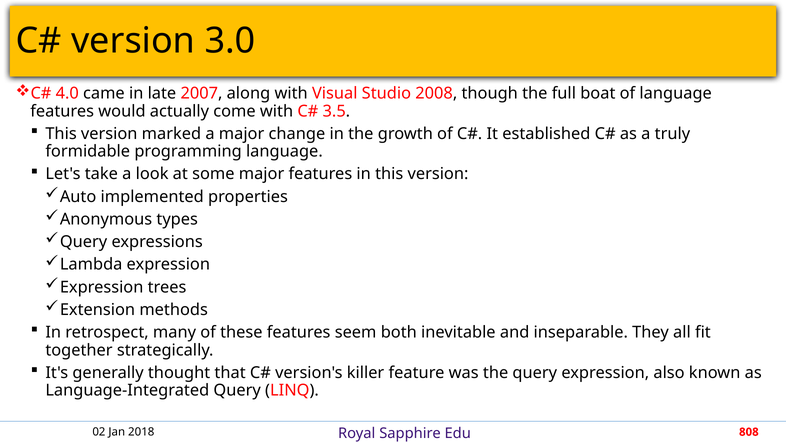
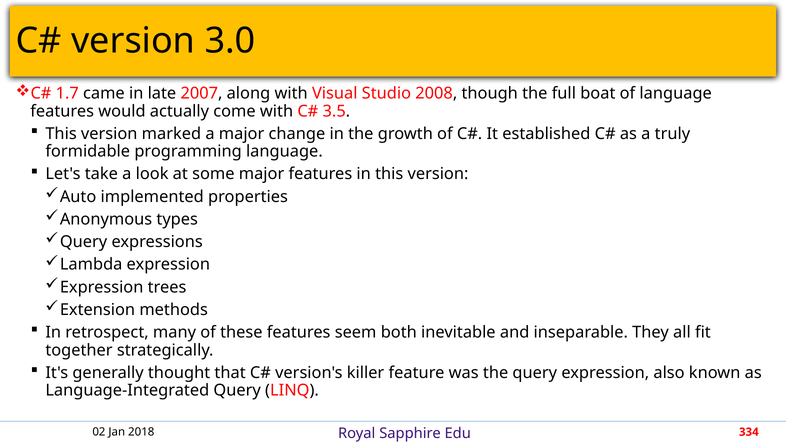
4.0: 4.0 -> 1.7
808: 808 -> 334
